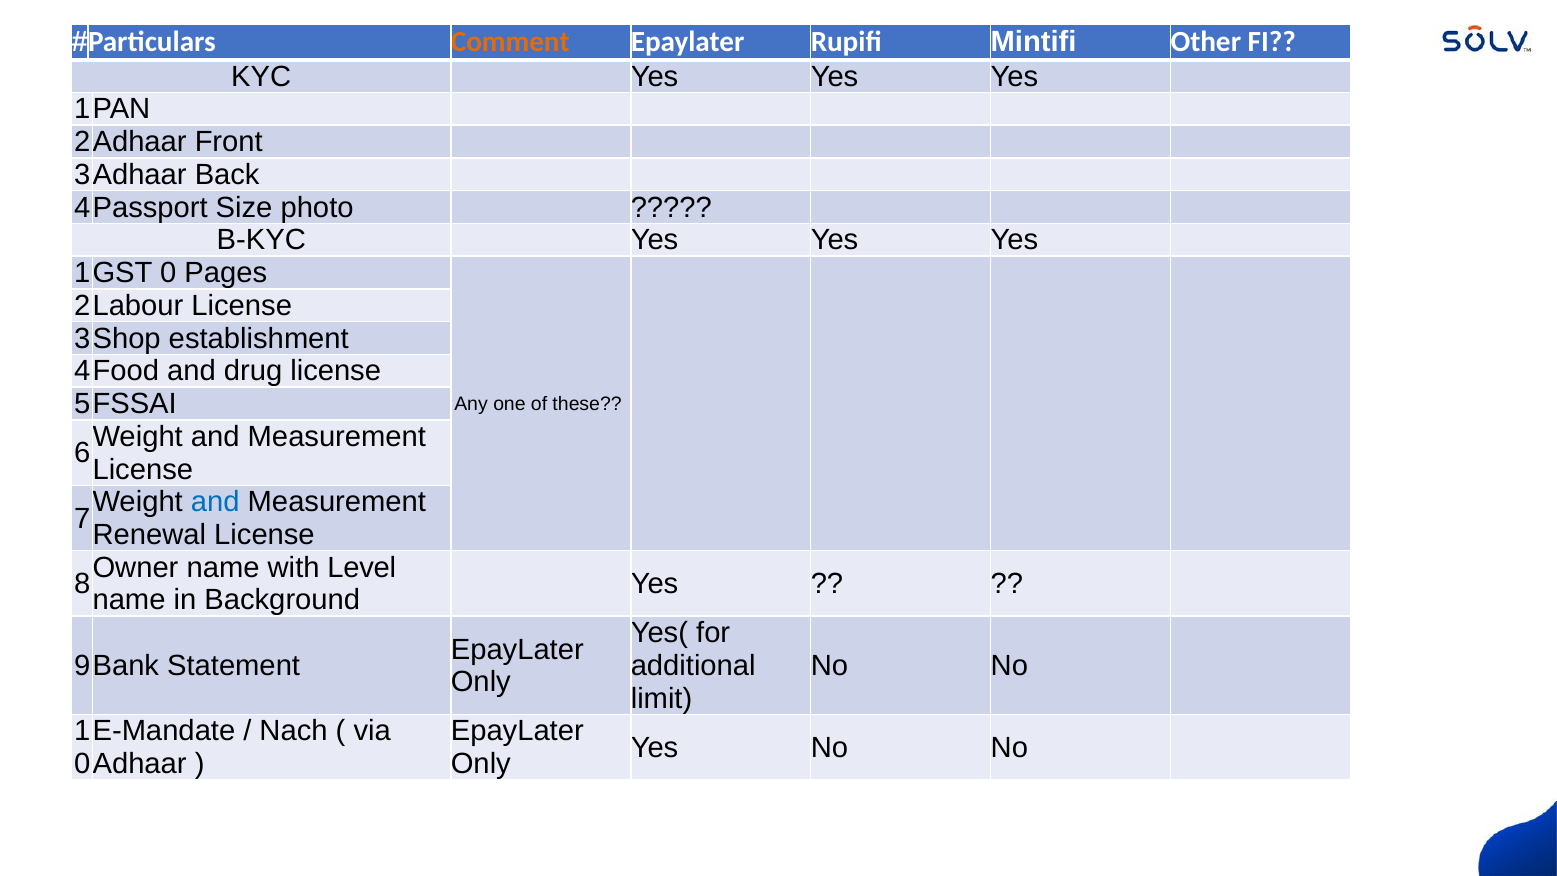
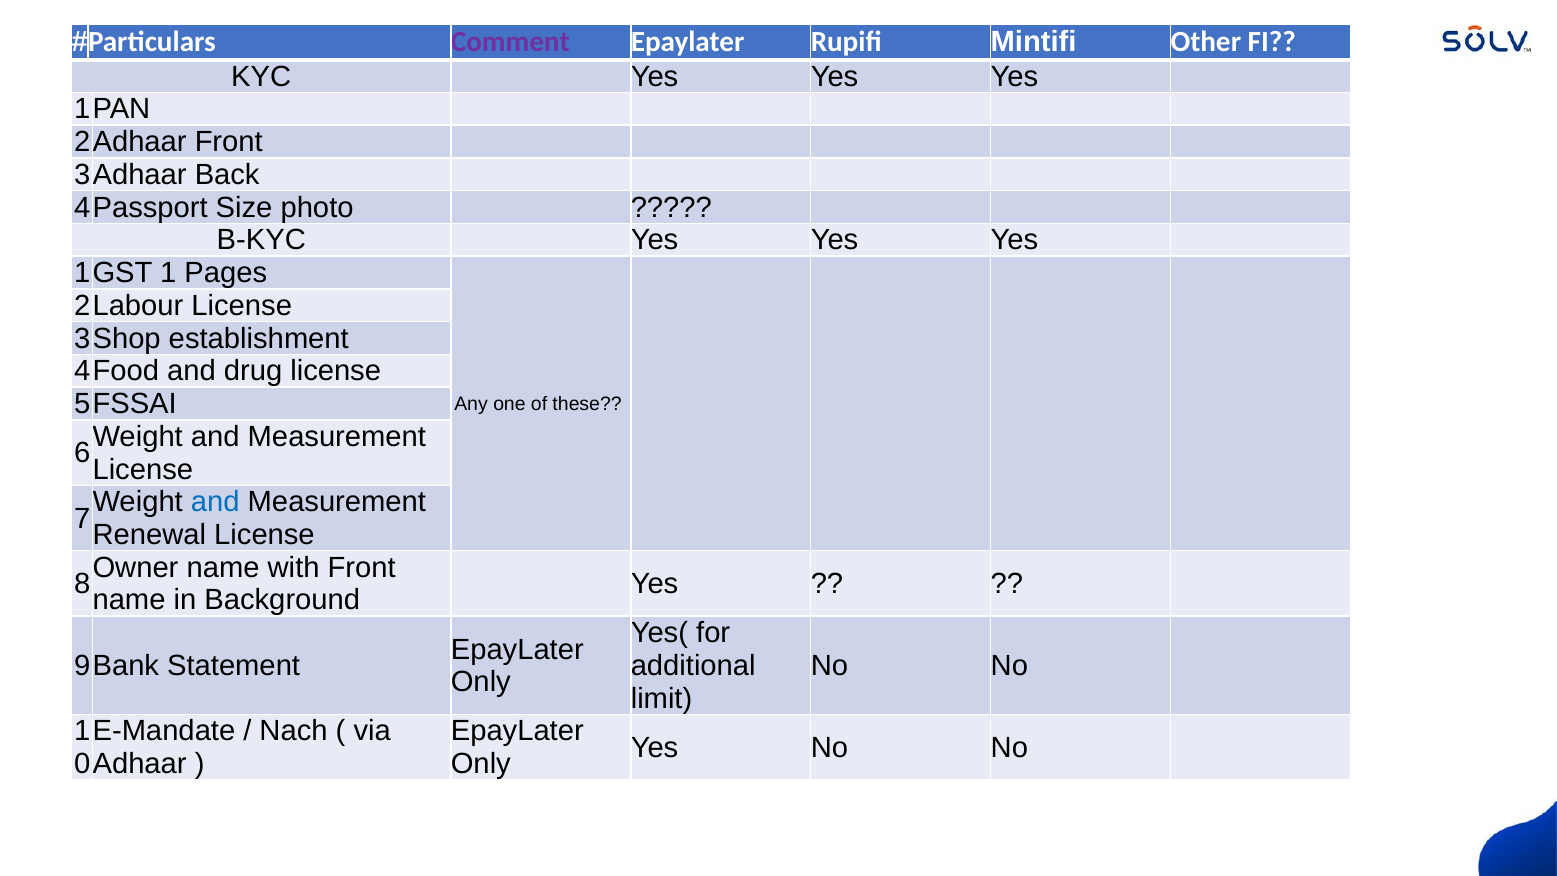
Comment colour: orange -> purple
0 at (168, 273): 0 -> 1
with Level: Level -> Front
